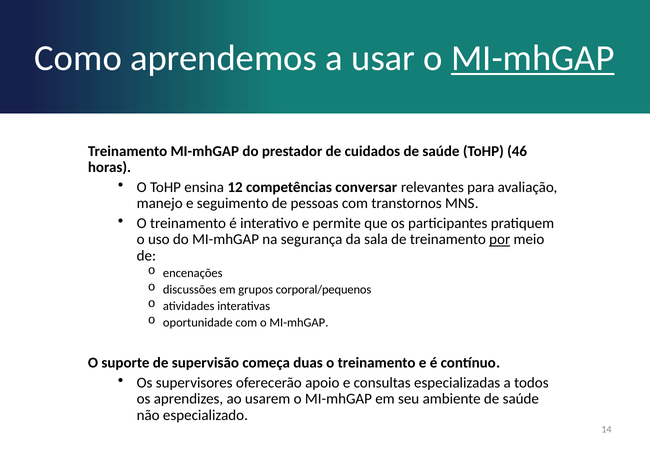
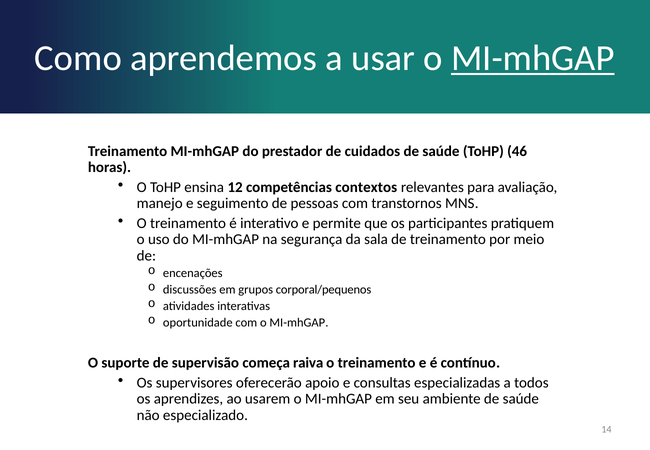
conversar: conversar -> contextos
por underline: present -> none
duas: duas -> raiva
